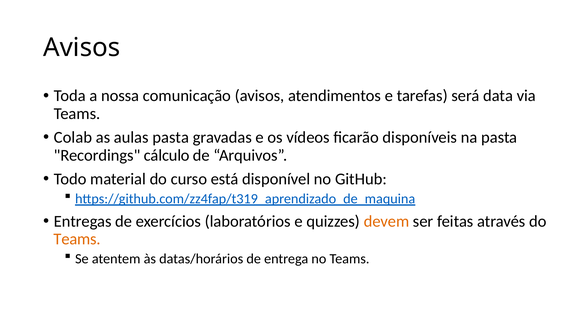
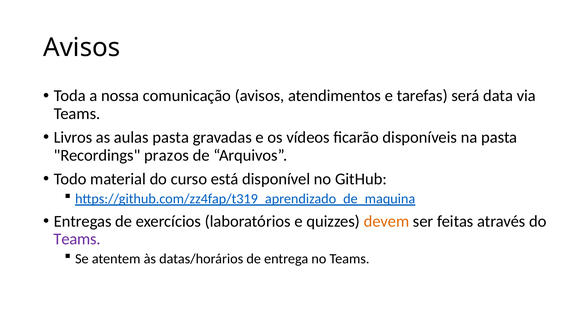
Colab: Colab -> Livros
cálculo: cálculo -> prazos
Teams at (77, 239) colour: orange -> purple
